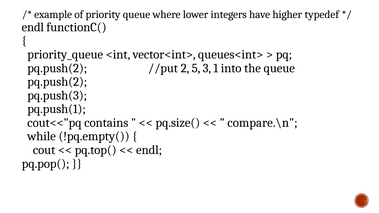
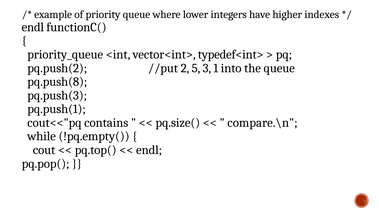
typedef: typedef -> indexes
queues<int>: queues<int> -> typedef<int>
pq.push(2 at (57, 82): pq.push(2 -> pq.push(8
